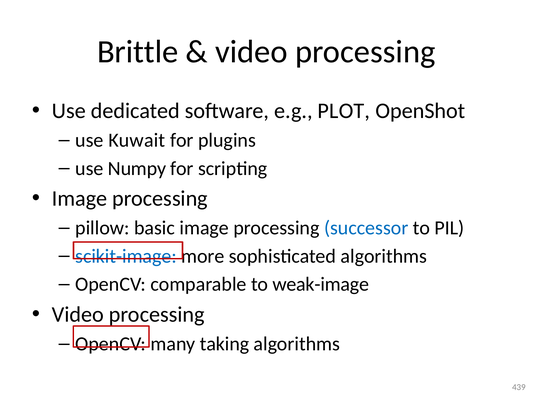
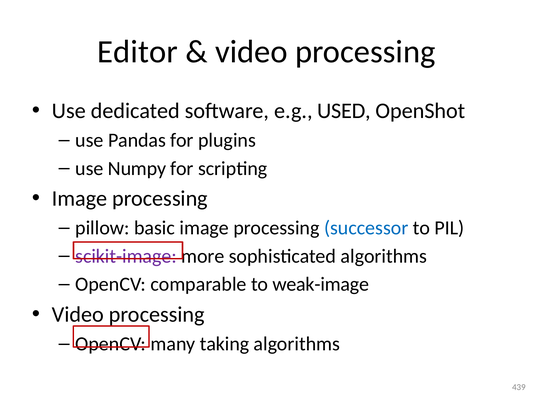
Brittle: Brittle -> Editor
PLOT: PLOT -> USED
Kuwait: Kuwait -> Pandas
scikit-image colour: blue -> purple
